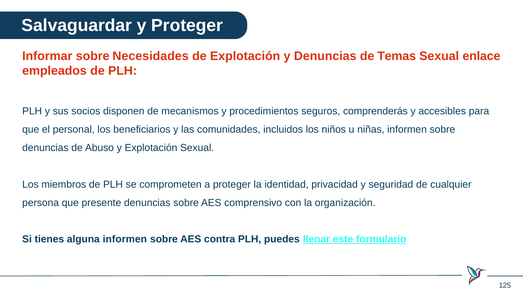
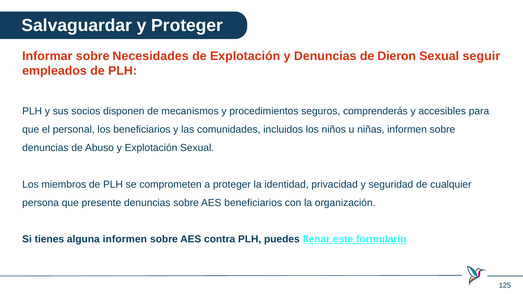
Temas: Temas -> Dieron
enlace: enlace -> seguir
AES comprensivo: comprensivo -> beneficiarios
